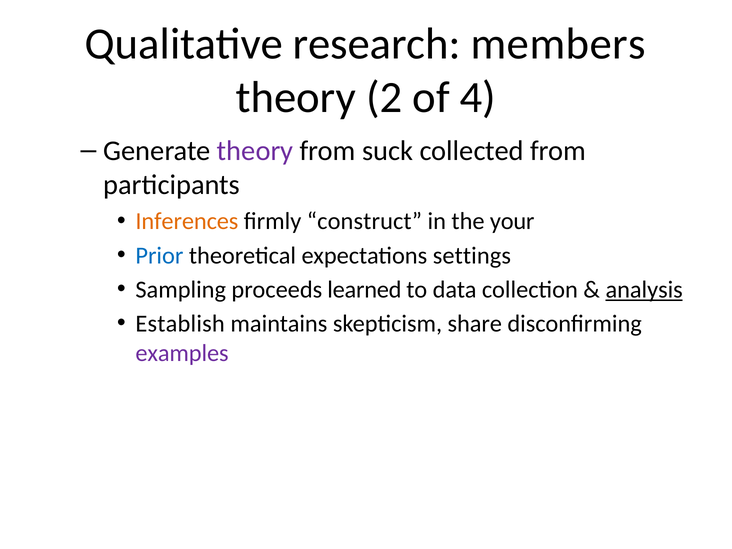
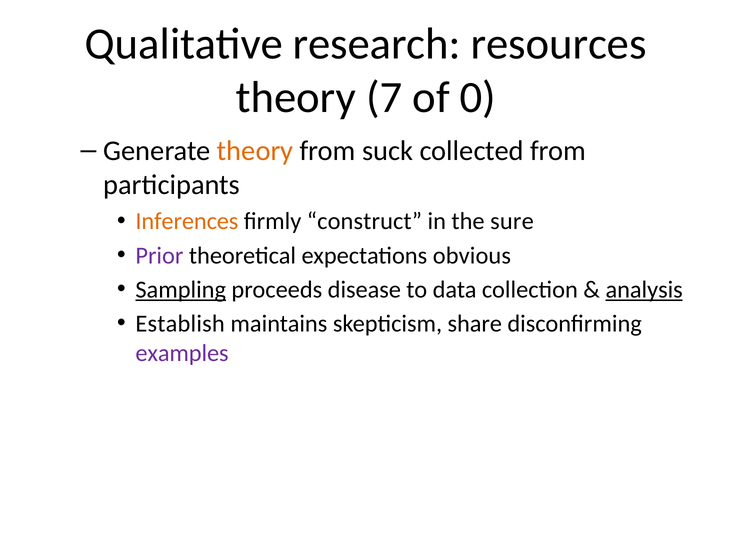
members: members -> resources
2: 2 -> 7
4: 4 -> 0
theory at (255, 151) colour: purple -> orange
your: your -> sure
Prior colour: blue -> purple
settings: settings -> obvious
Sampling underline: none -> present
learned: learned -> disease
